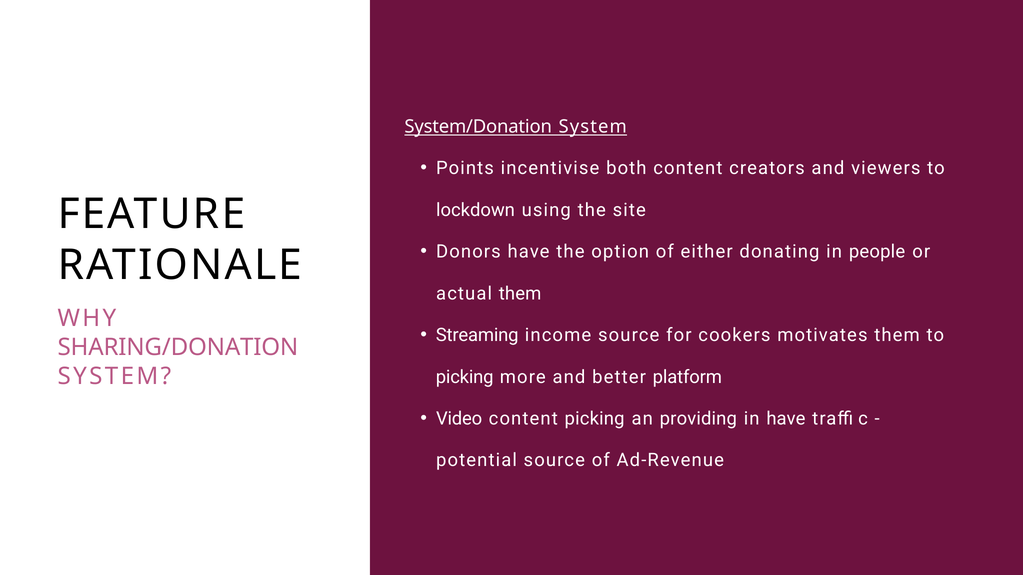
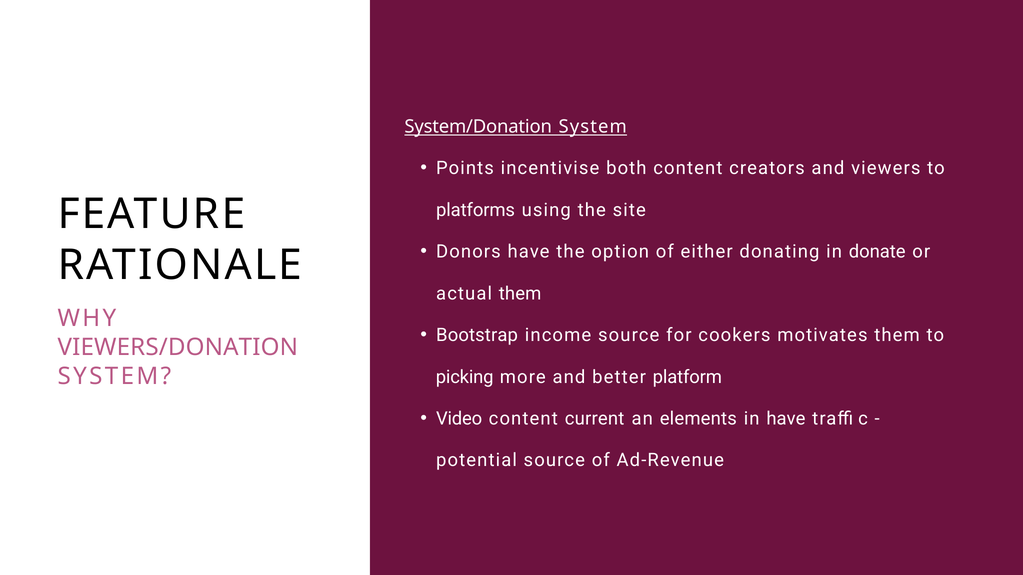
lockdown: lockdown -> platforms
people: people -> donate
Streaming: Streaming -> Bootstrap
SHARING/DONATION: SHARING/DONATION -> VIEWERS/DONATION
content picking: picking -> current
providing: providing -> elements
